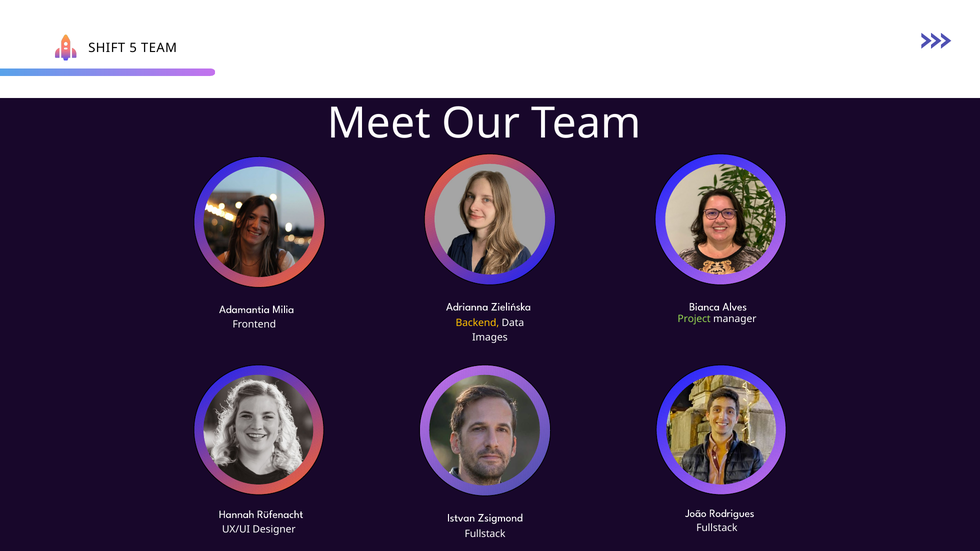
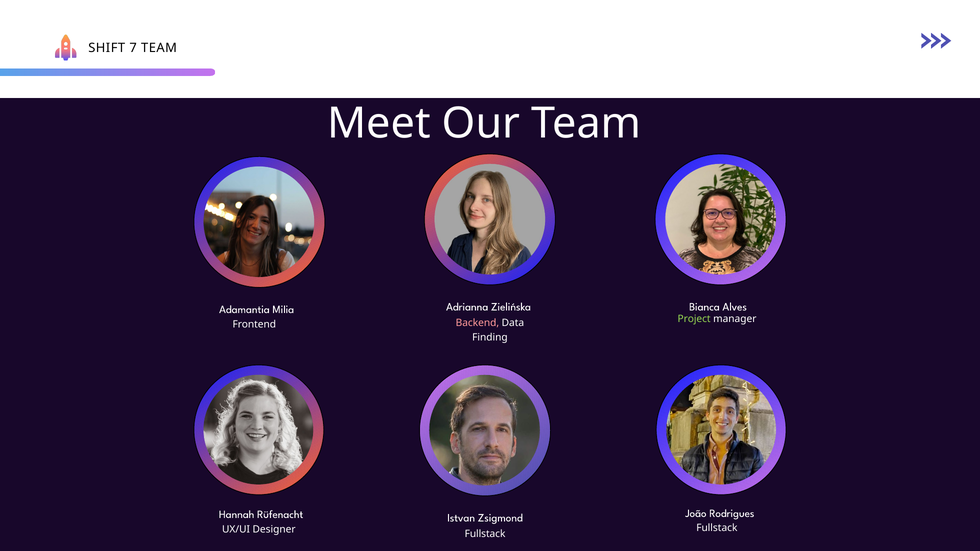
5: 5 -> 7
Backend colour: yellow -> pink
Images: Images -> Finding
